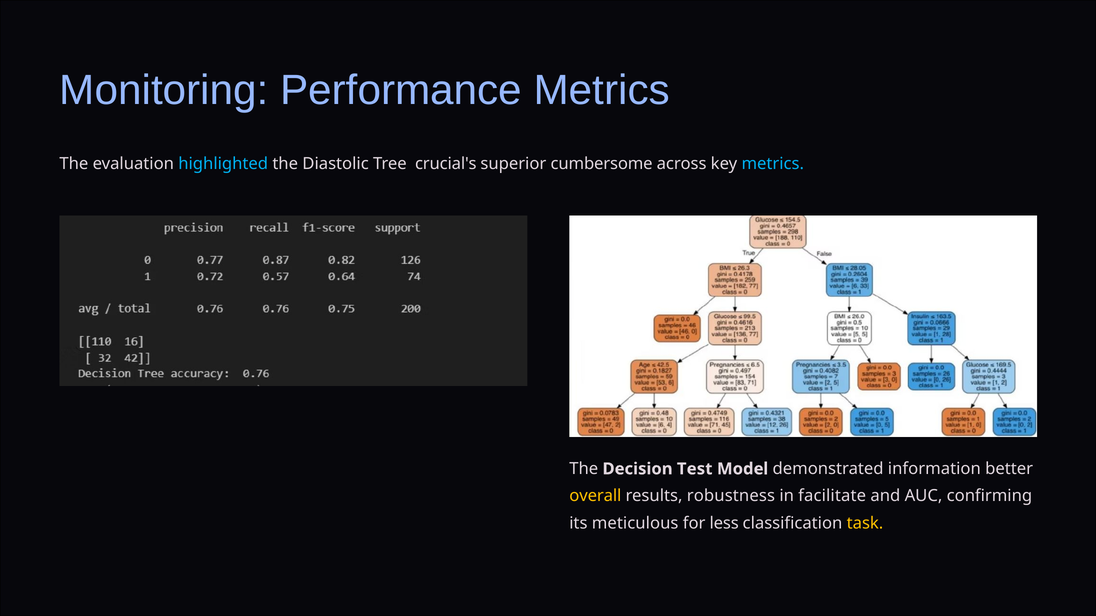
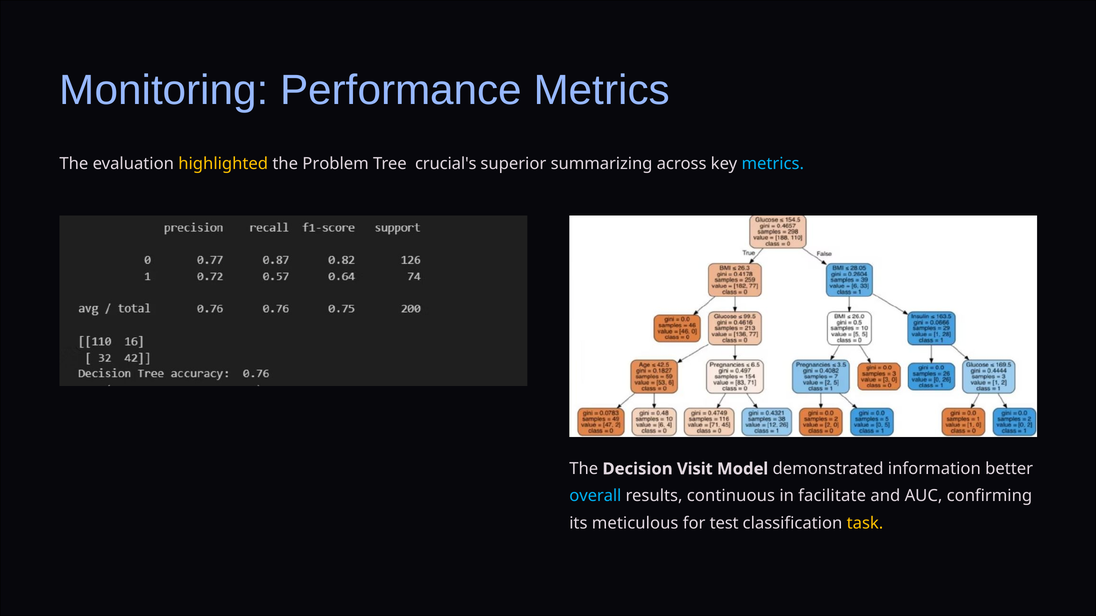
highlighted colour: light blue -> yellow
Diastolic: Diastolic -> Problem
cumbersome: cumbersome -> summarizing
Test: Test -> Visit
overall colour: yellow -> light blue
robustness: robustness -> continuous
less: less -> test
